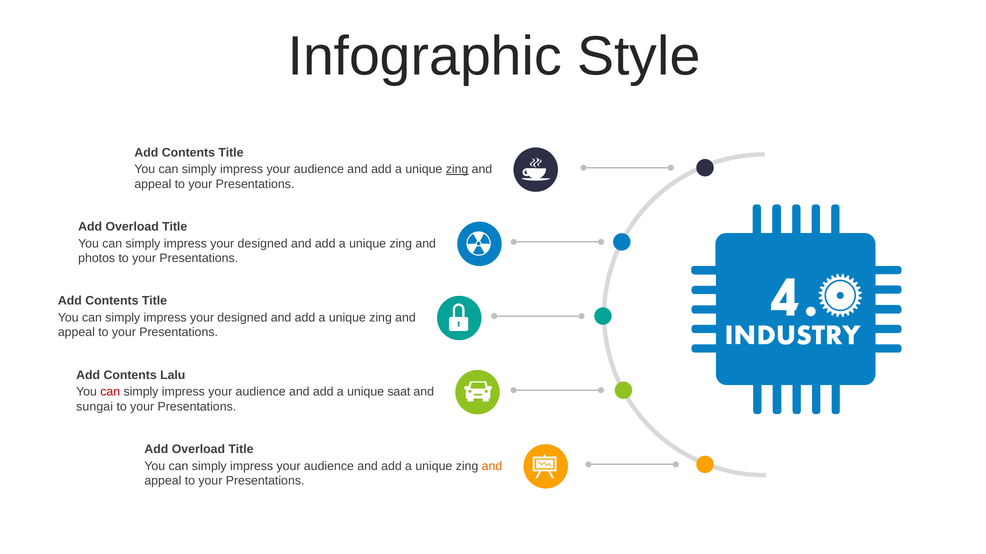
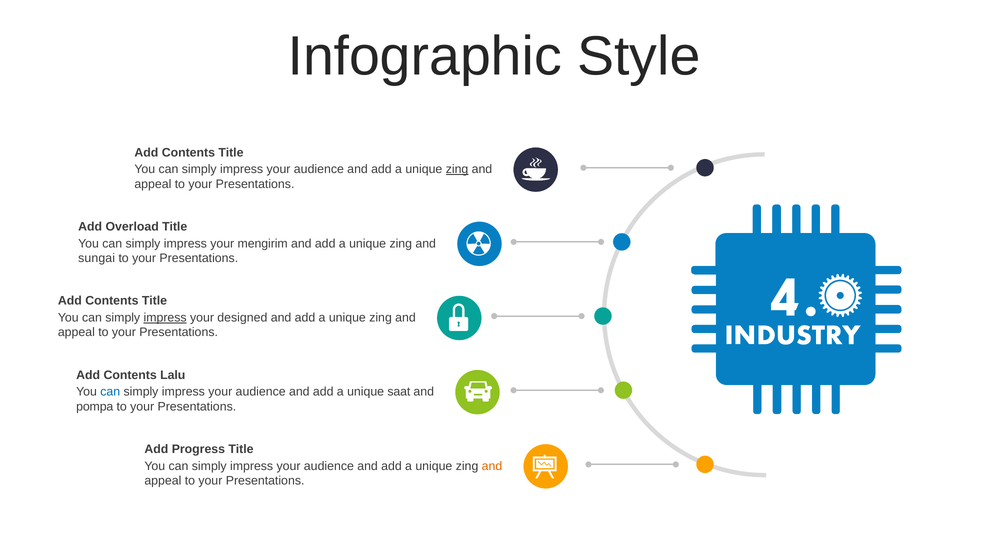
designed at (263, 244): designed -> mengirim
photos: photos -> sungai
impress at (165, 318) underline: none -> present
can at (110, 392) colour: red -> blue
sungai: sungai -> pompa
Overload at (198, 450): Overload -> Progress
